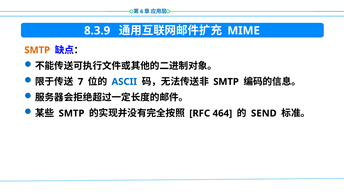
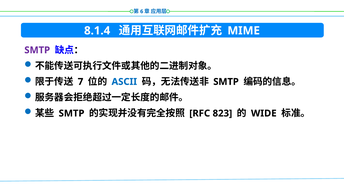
8.3.9: 8.3.9 -> 8.1.4
SMTP at (37, 50) colour: orange -> purple
464: 464 -> 823
SEND: SEND -> WIDE
